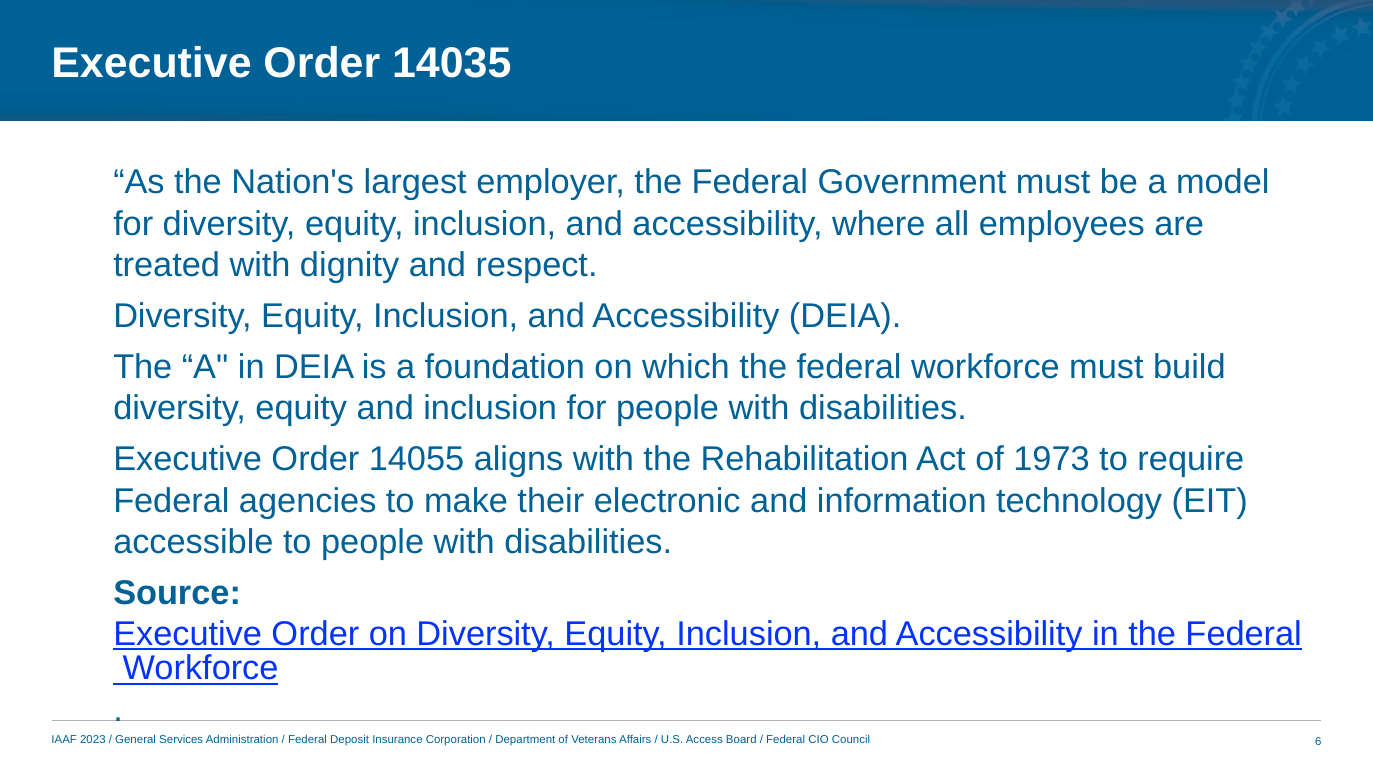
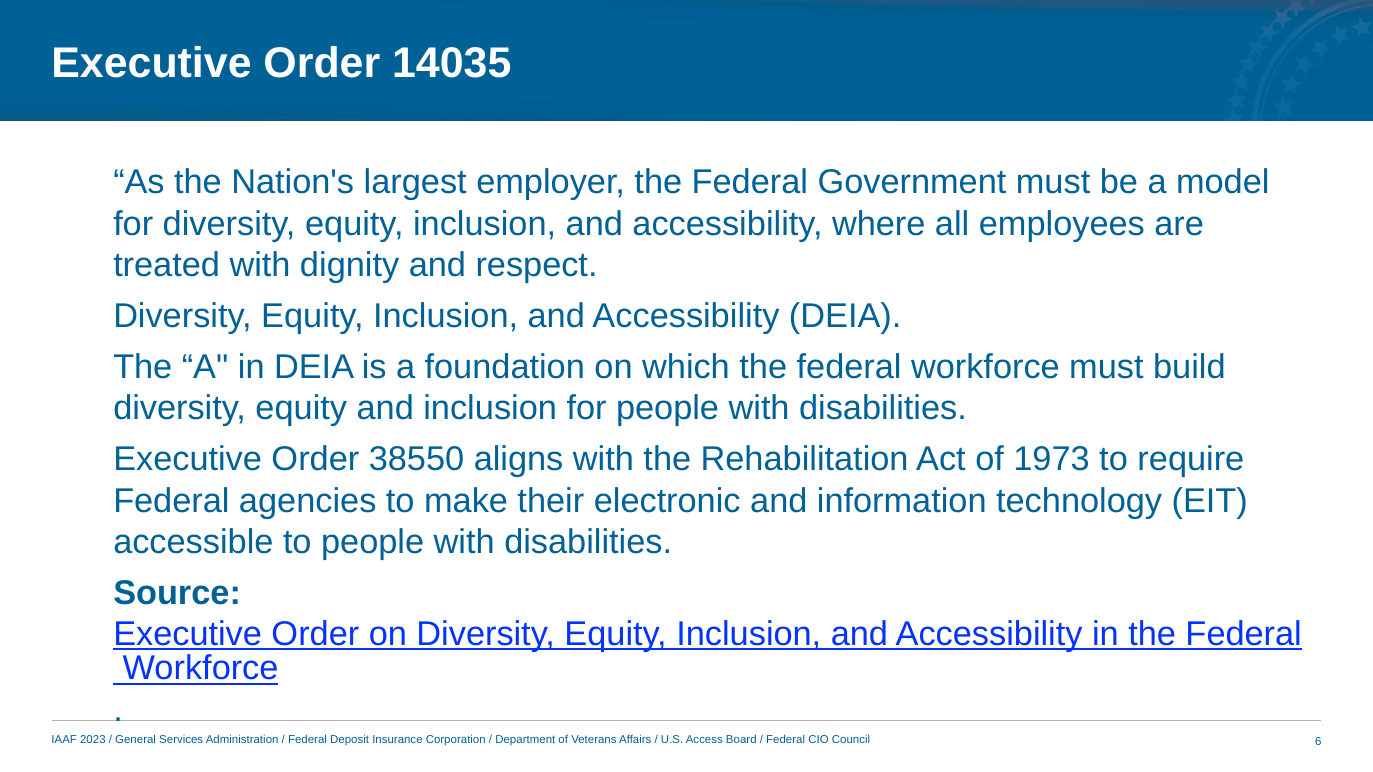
14055: 14055 -> 38550
